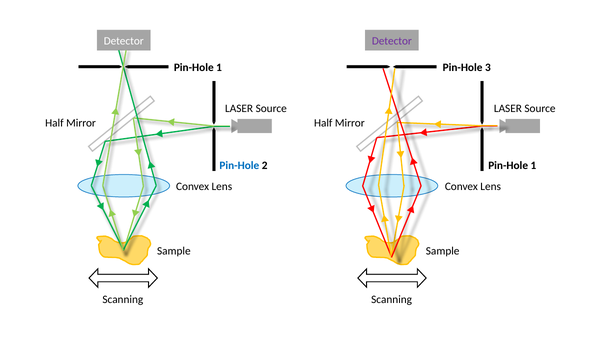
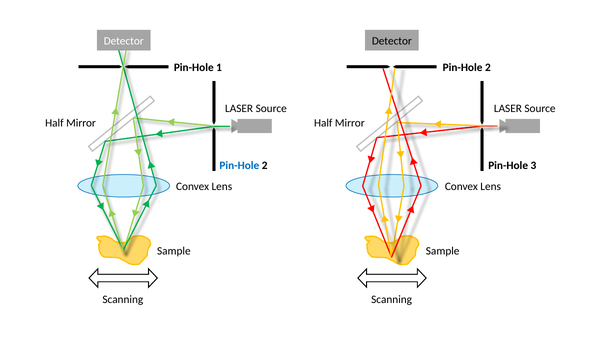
Detector at (392, 41) colour: purple -> black
3 at (488, 67): 3 -> 2
1 at (533, 165): 1 -> 3
